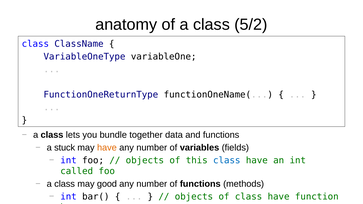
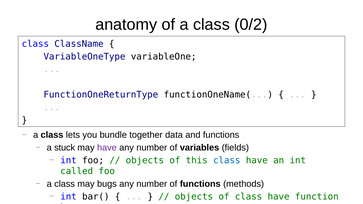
5/2: 5/2 -> 0/2
have at (107, 148) colour: orange -> purple
good: good -> bugs
